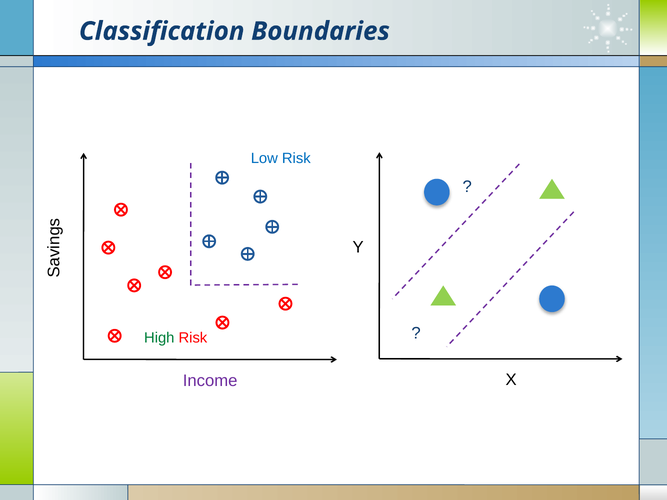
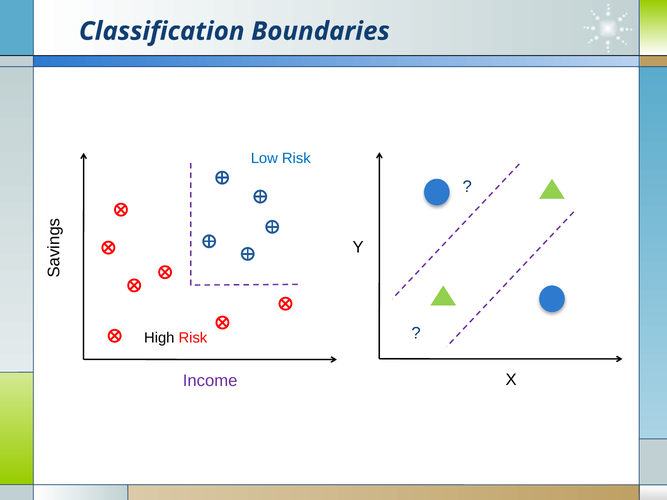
High colour: green -> black
